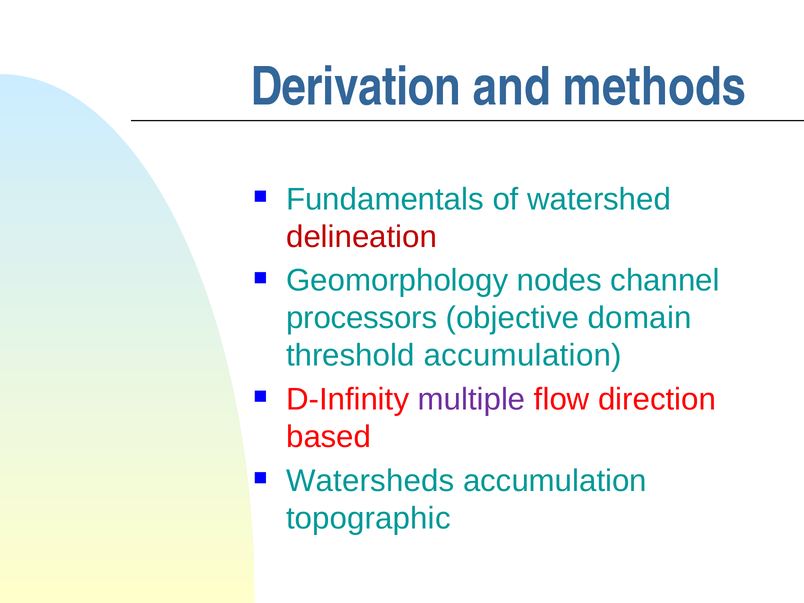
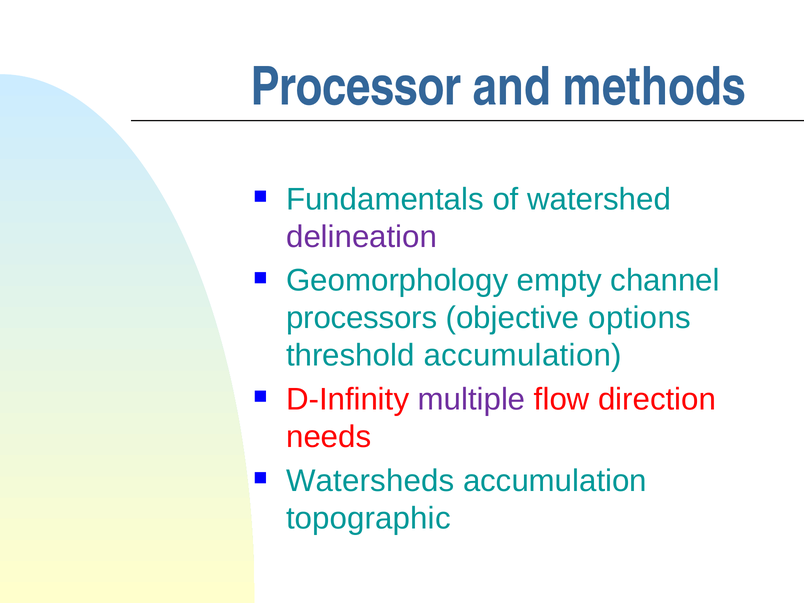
Derivation: Derivation -> Processor
delineation colour: red -> purple
nodes: nodes -> empty
domain: domain -> options
based: based -> needs
